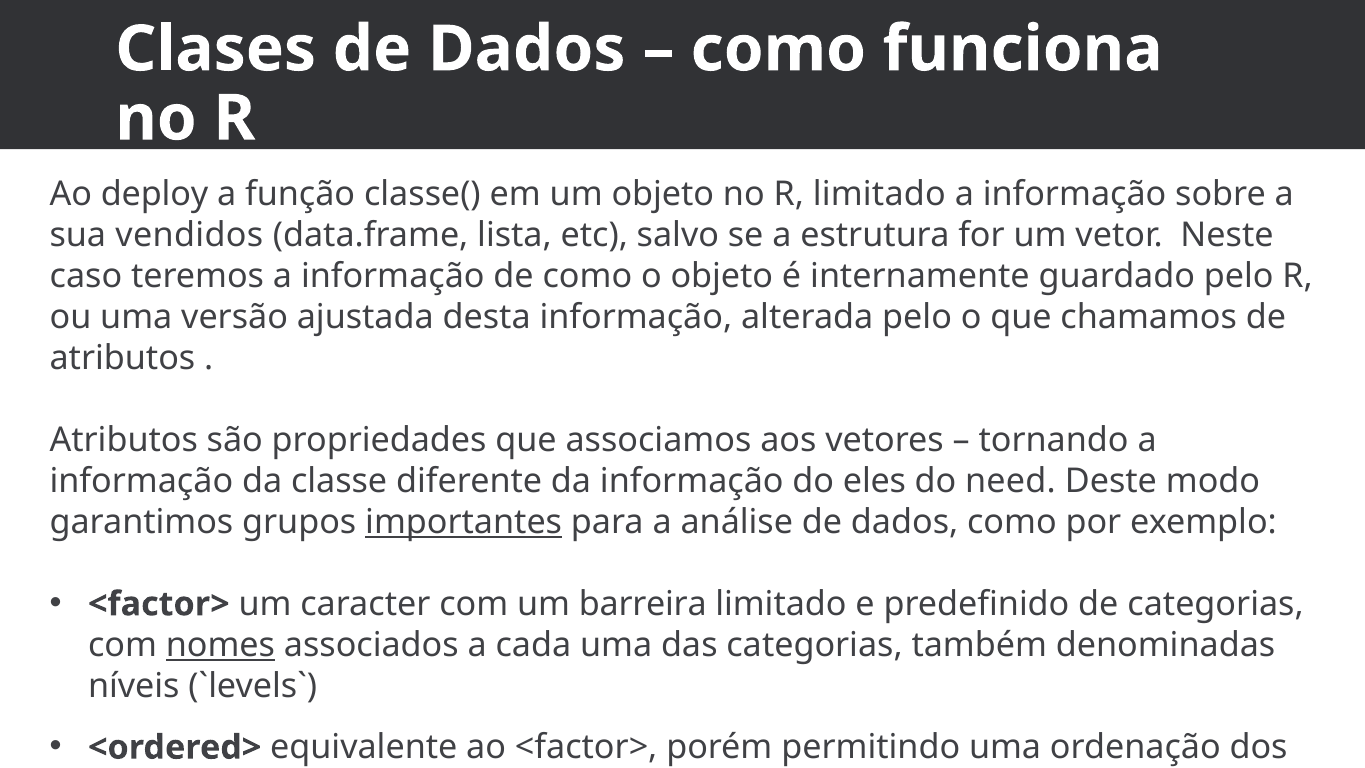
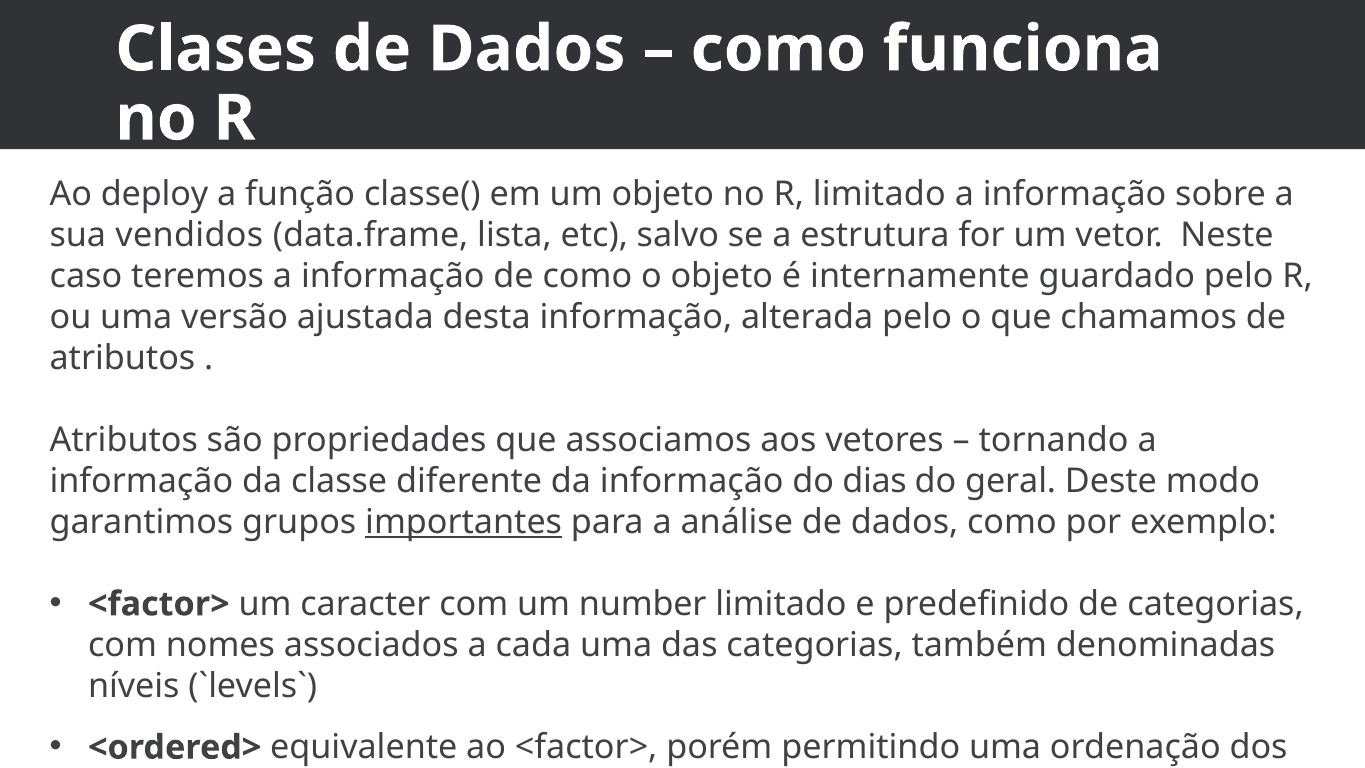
do eles: eles -> dias
need: need -> geral
barreira: barreira -> number
nomes underline: present -> none
